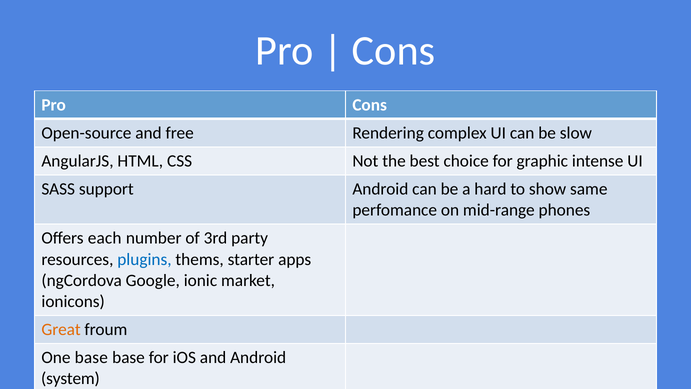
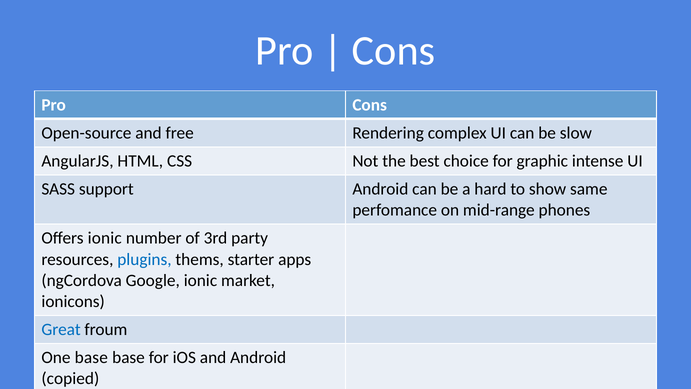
Offers each: each -> ionic
Great colour: orange -> blue
system: system -> copied
